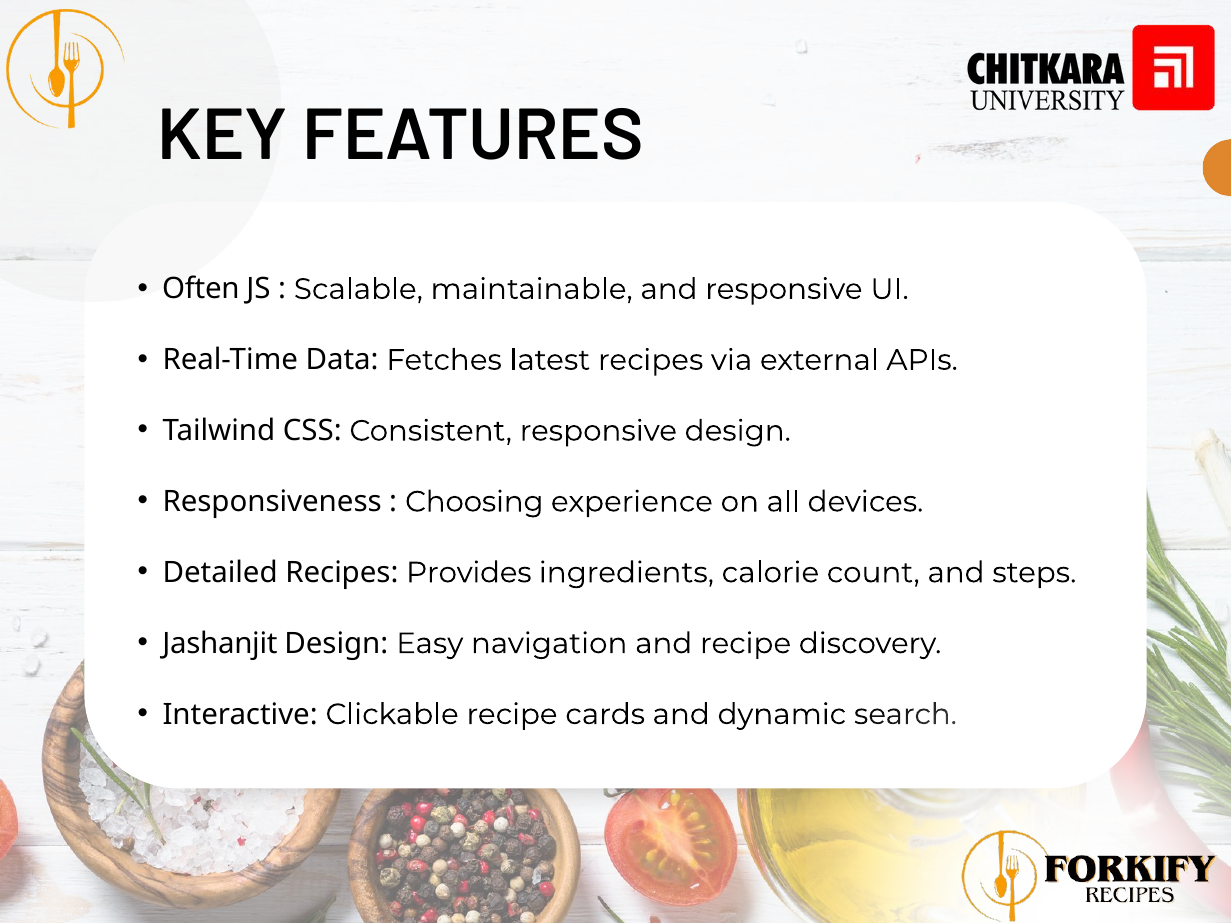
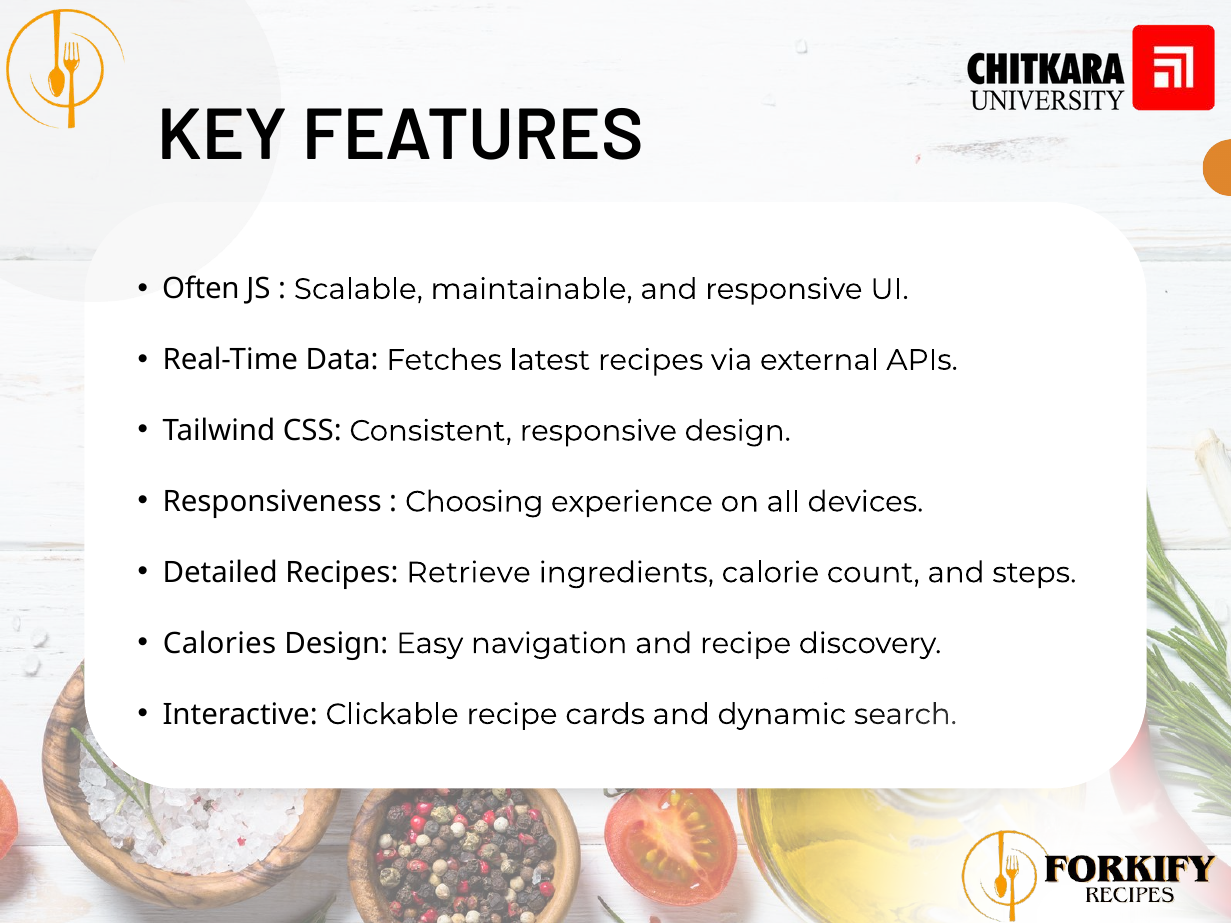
Provides: Provides -> Retrieve
Jashanjit: Jashanjit -> Calories
